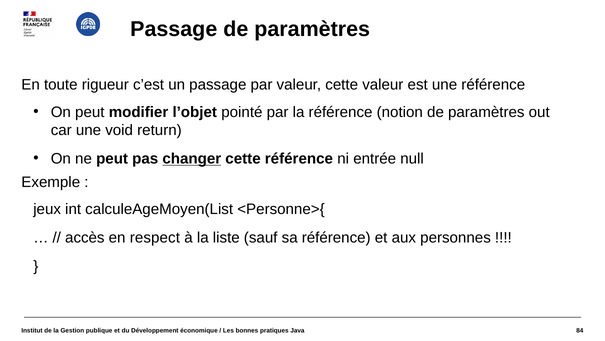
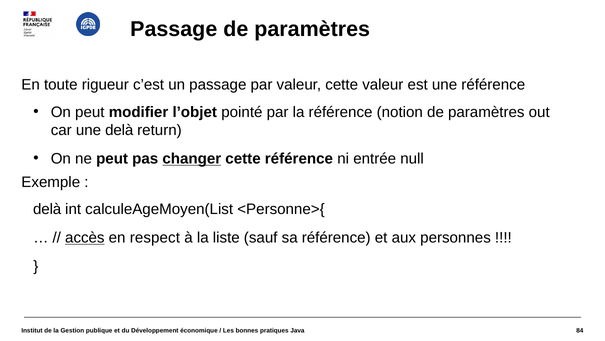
une void: void -> delà
jeux at (47, 209): jeux -> delà
accès underline: none -> present
